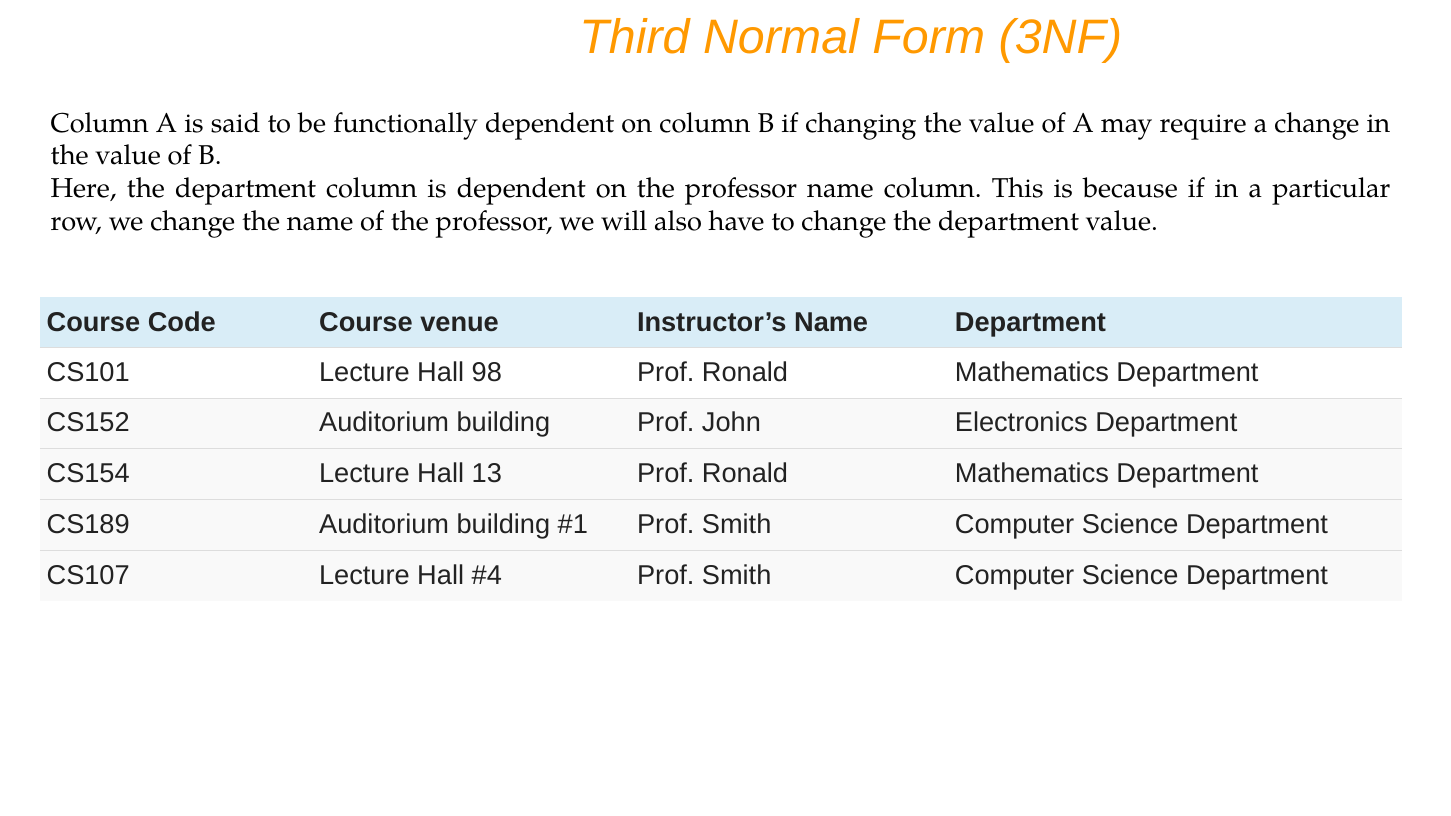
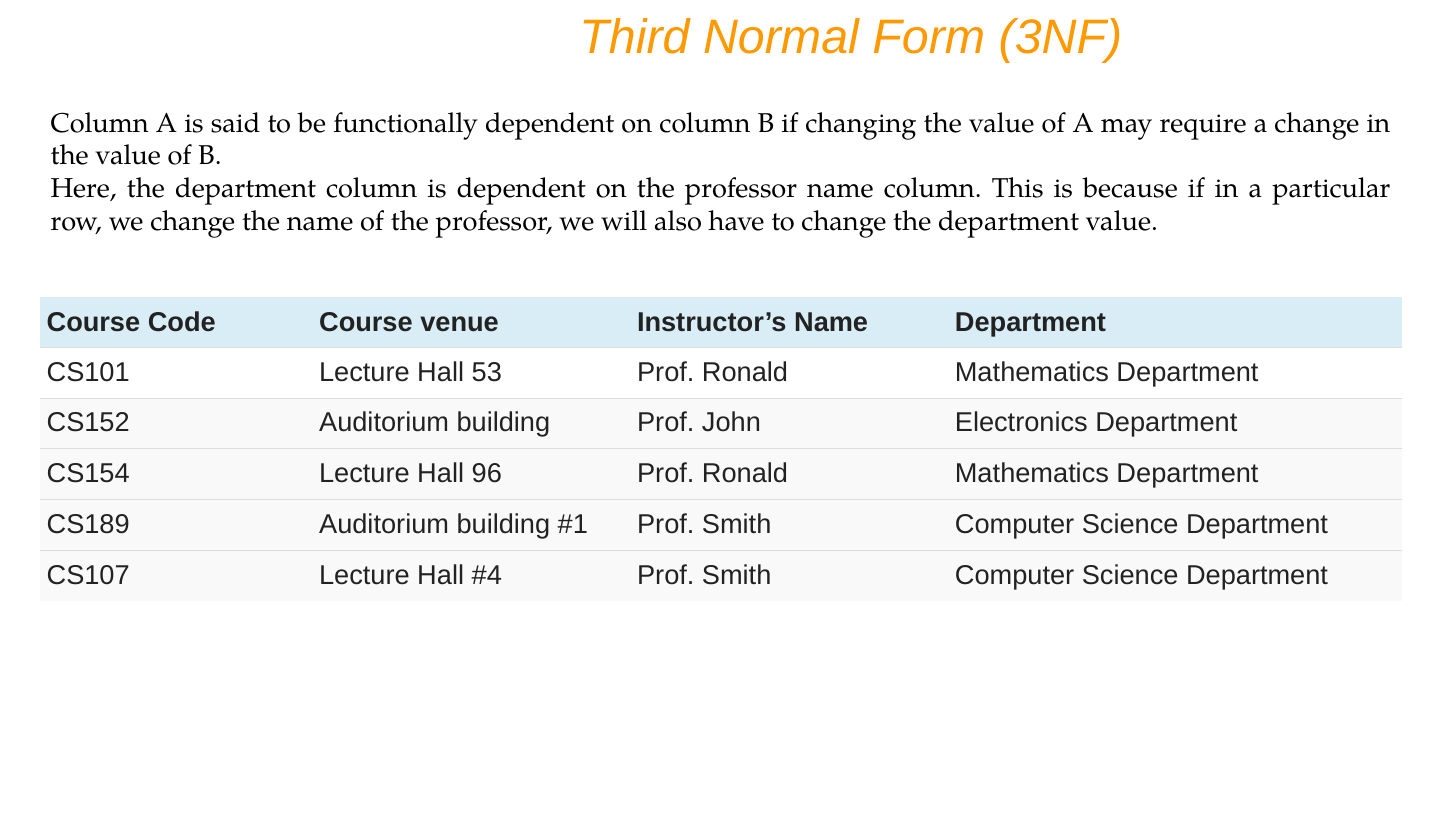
98: 98 -> 53
13: 13 -> 96
